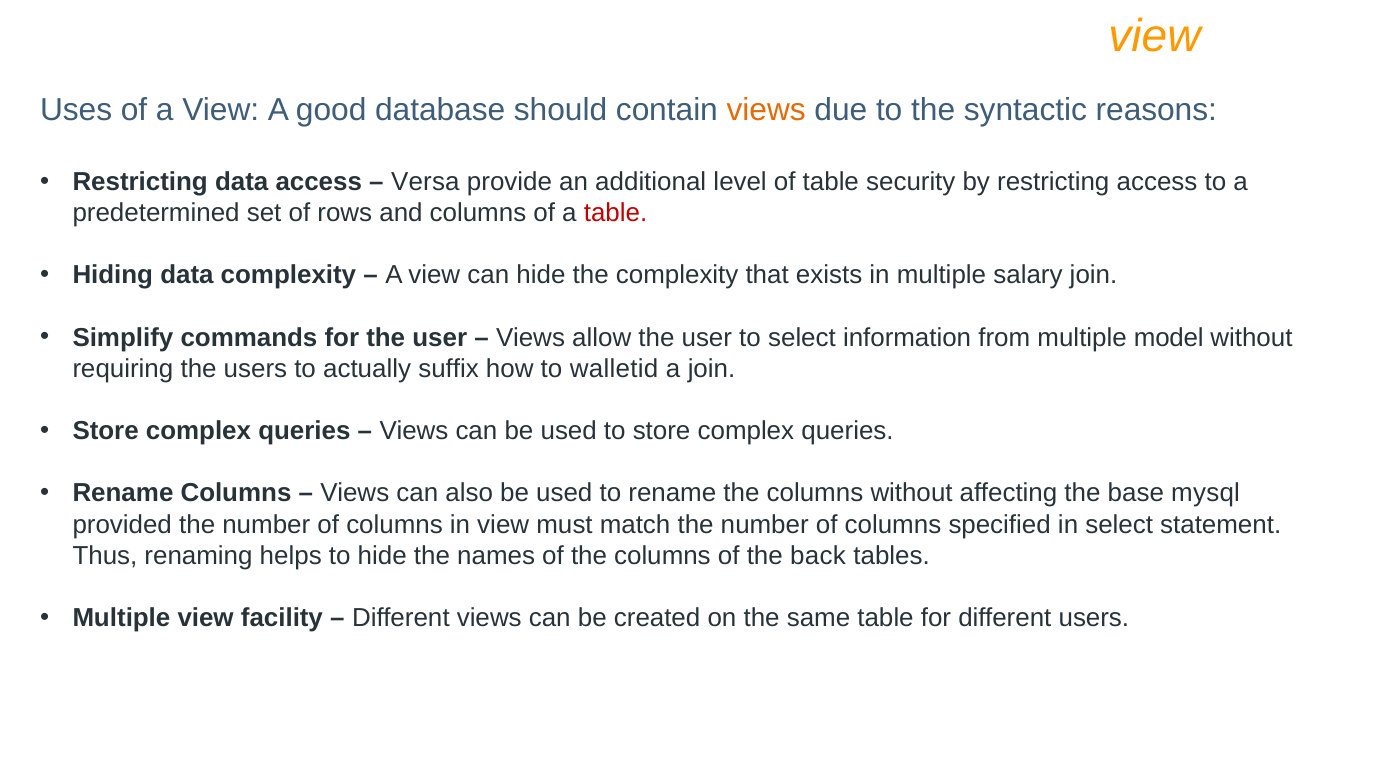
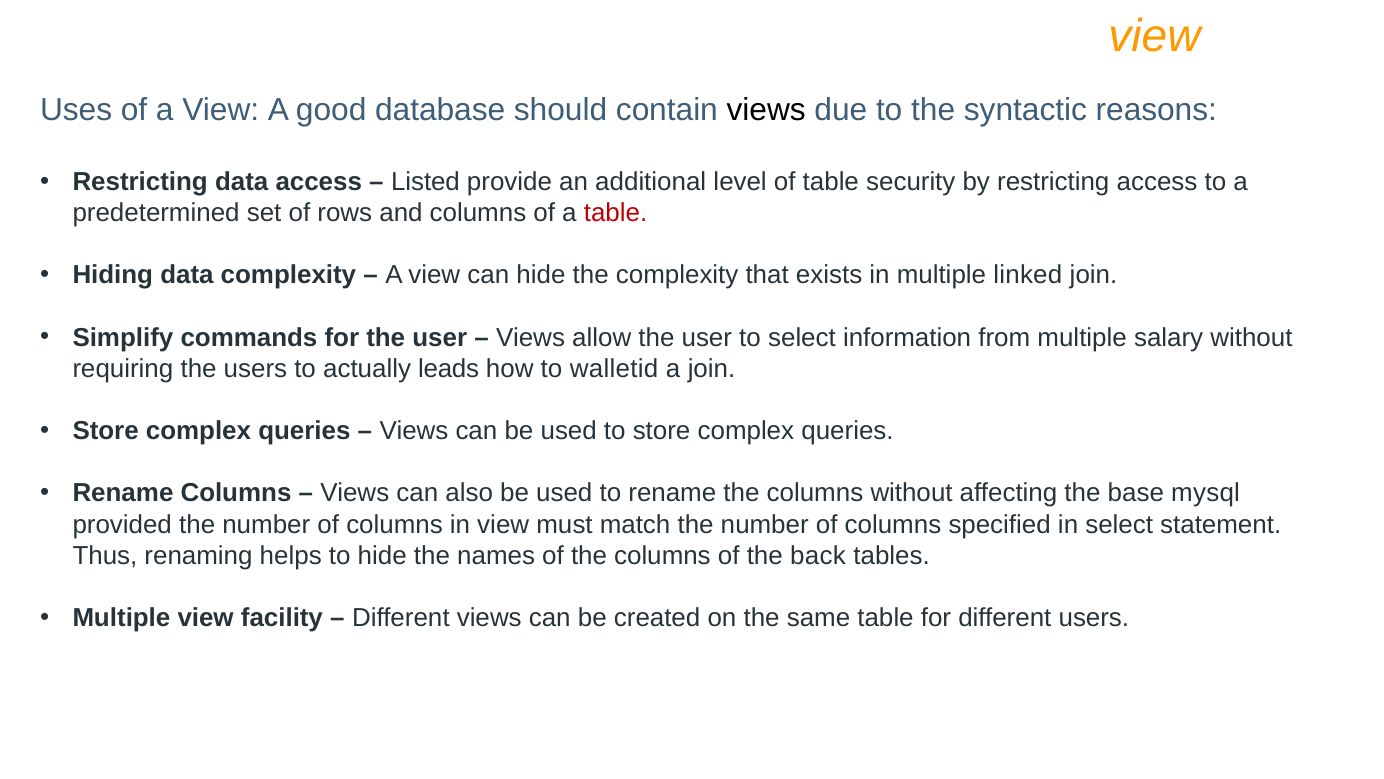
views at (766, 109) colour: orange -> black
Versa: Versa -> Listed
salary: salary -> linked
model: model -> salary
suffix: suffix -> leads
